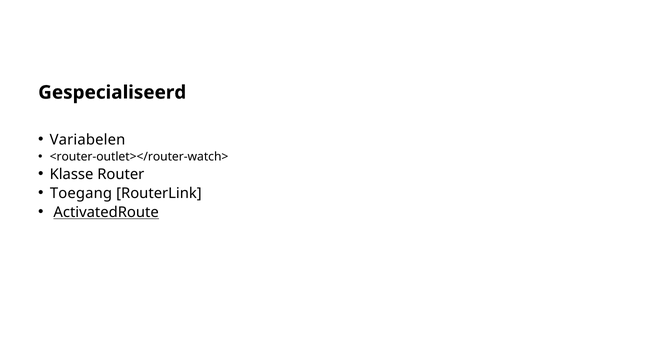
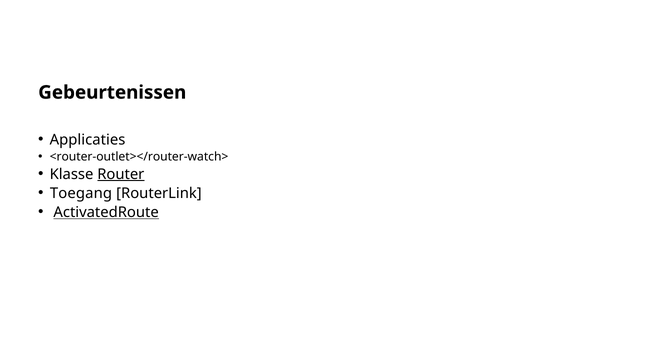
Gespecialiseerd: Gespecialiseerd -> Gebeurtenissen
Variabelen: Variabelen -> Applicaties
Router underline: none -> present
